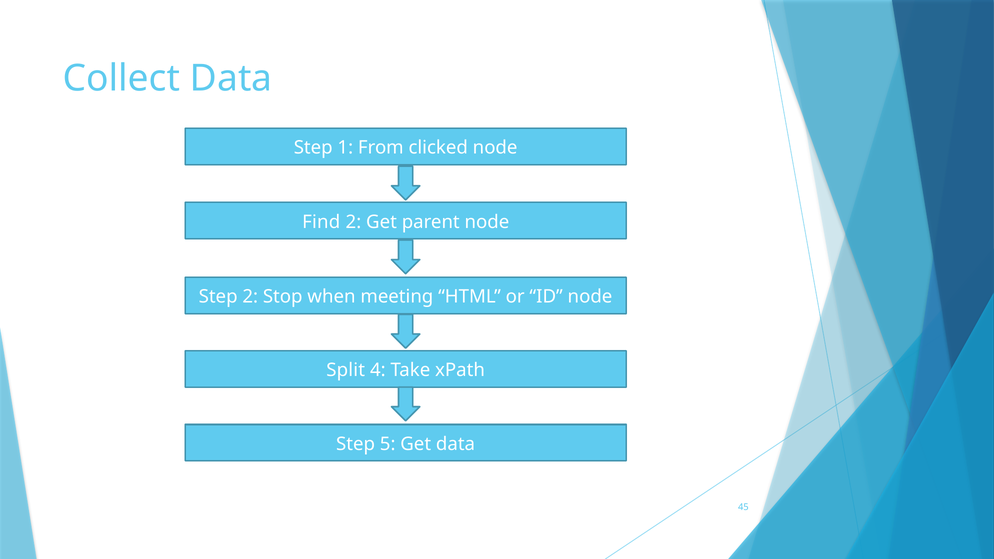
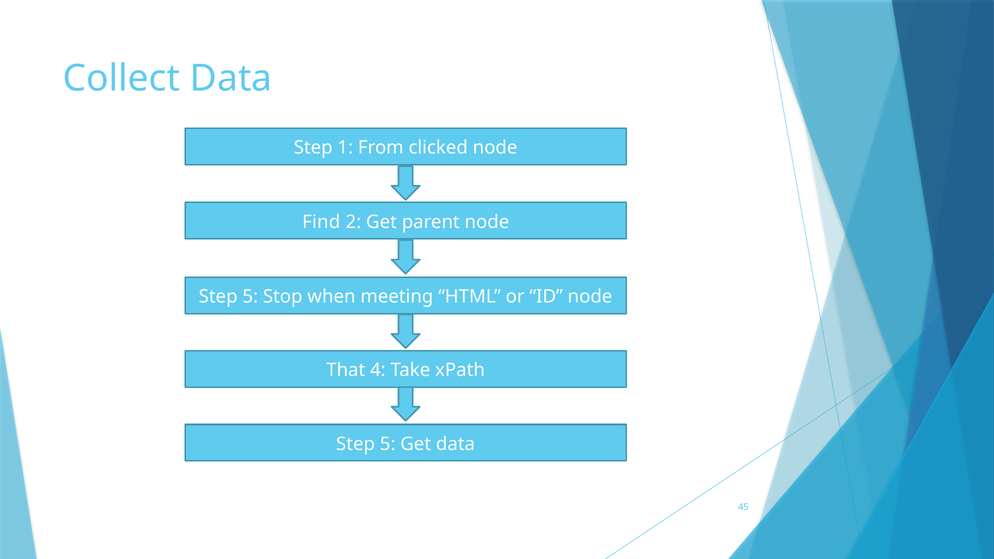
2 at (250, 297): 2 -> 5
Split: Split -> That
